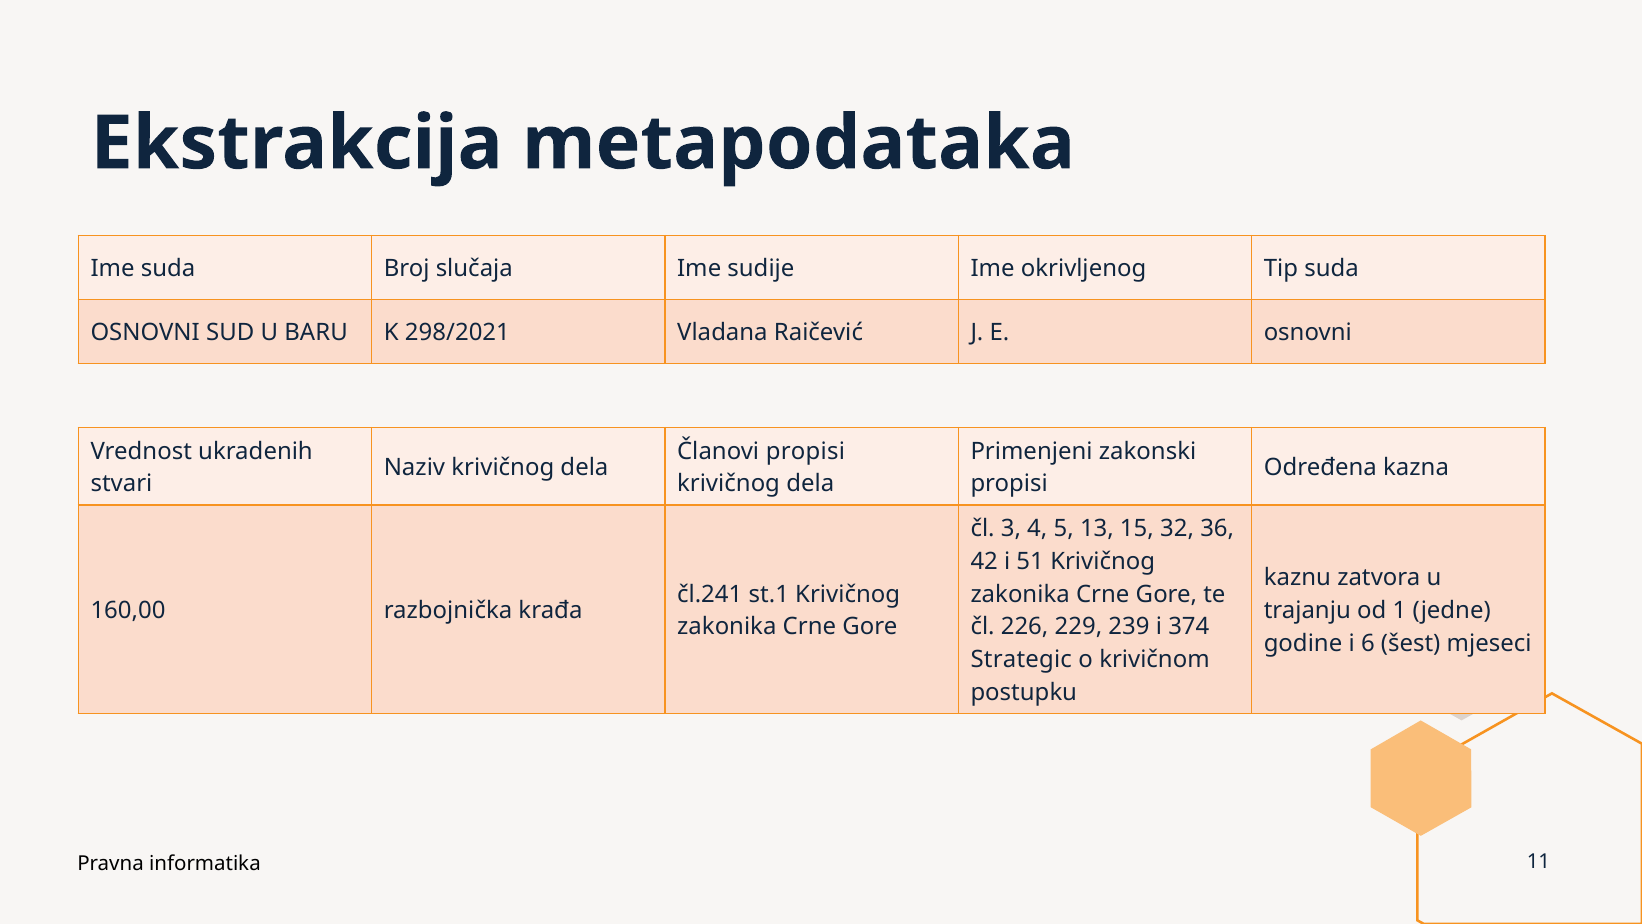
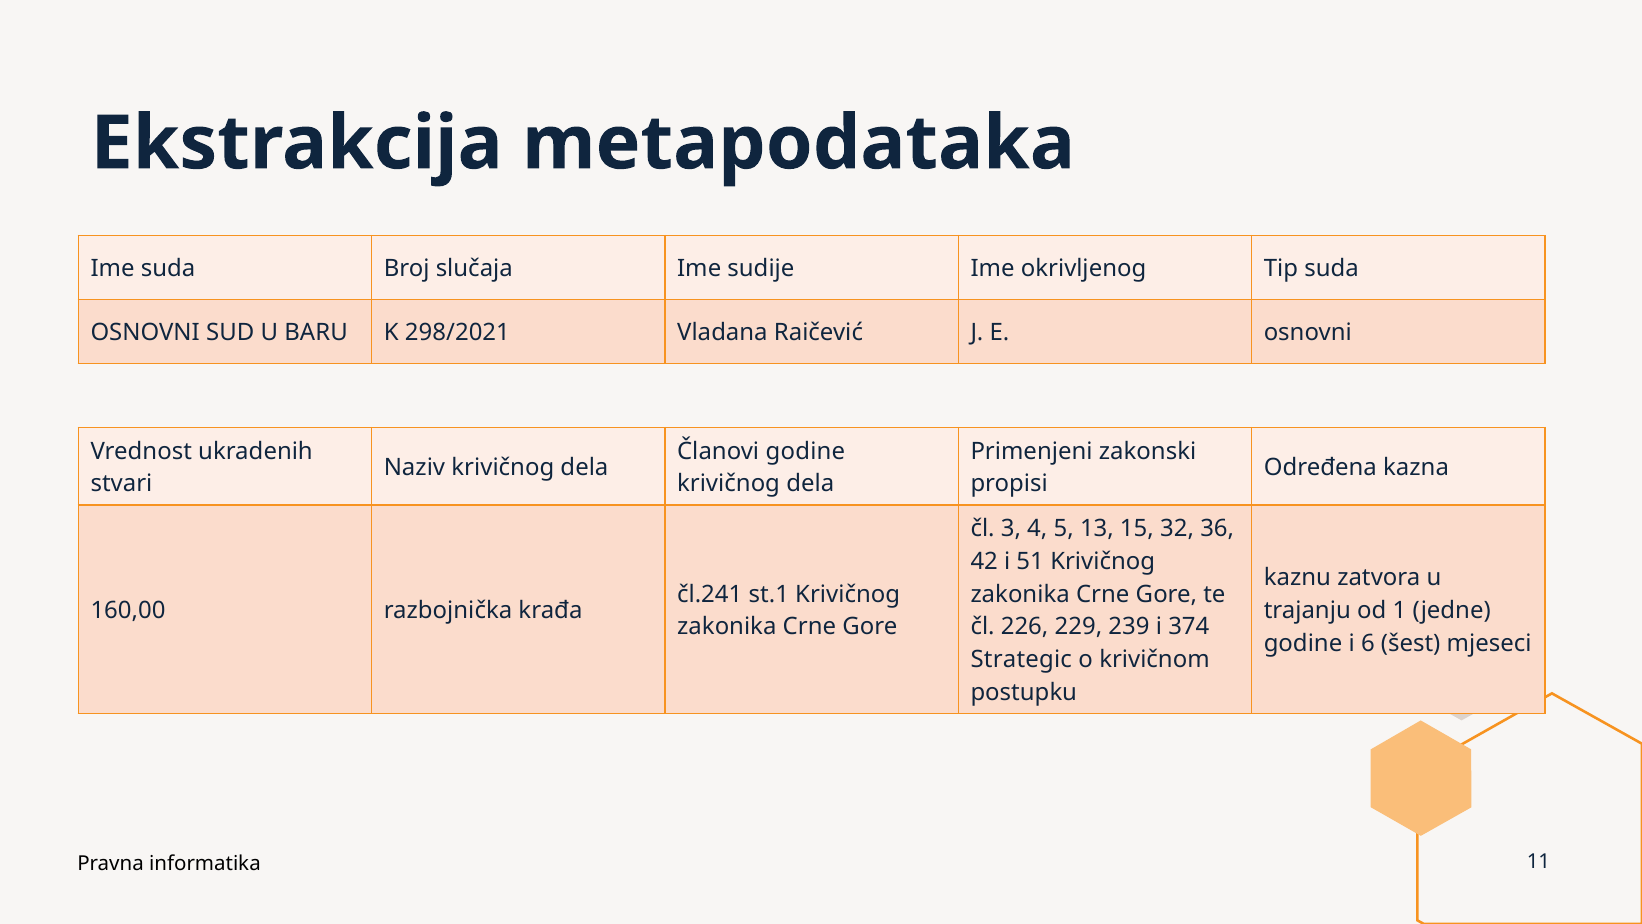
Članovi propisi: propisi -> godine
